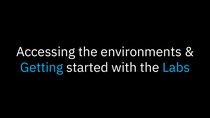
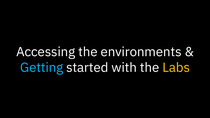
Labs colour: light blue -> yellow
